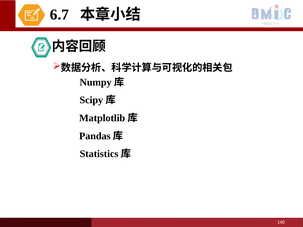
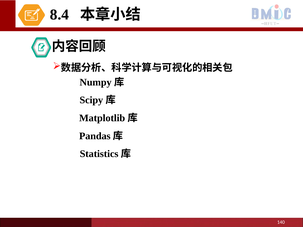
6.7: 6.7 -> 8.4
